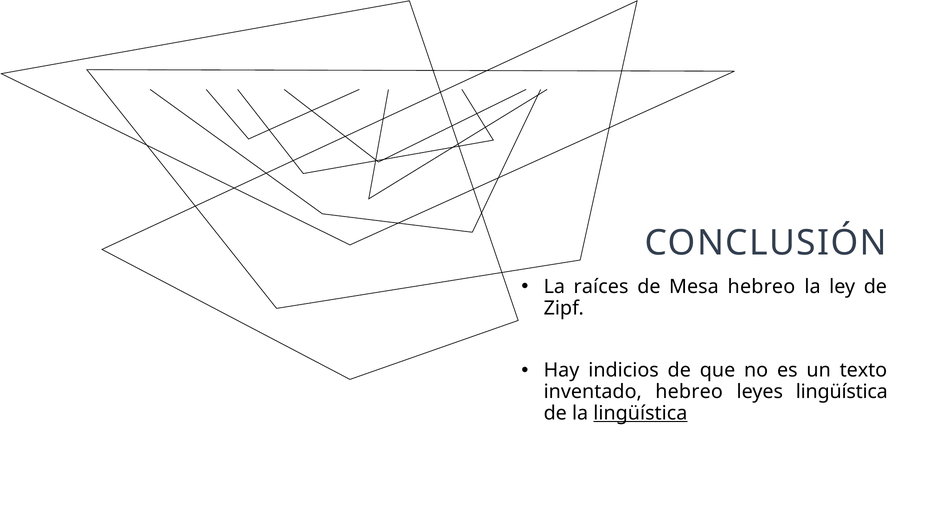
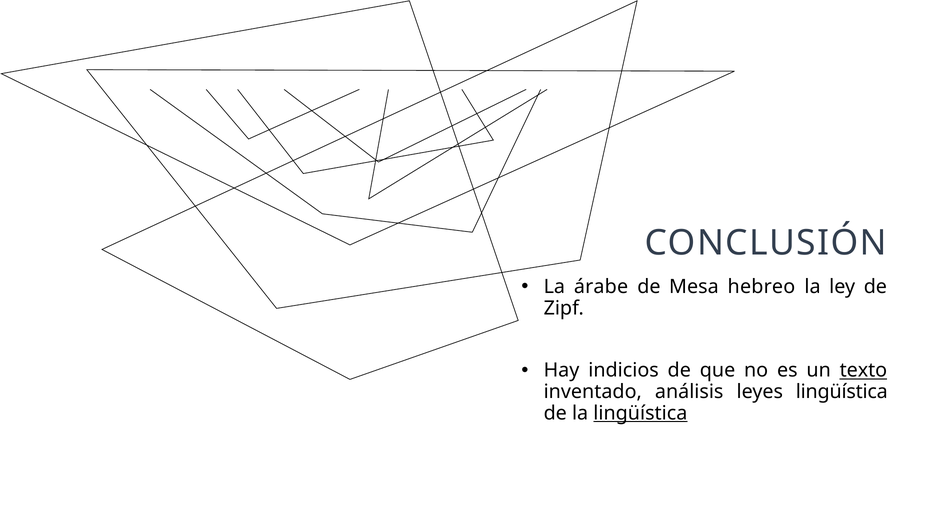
raíces: raíces -> árabe
texto underline: none -> present
inventado hebreo: hebreo -> análisis
